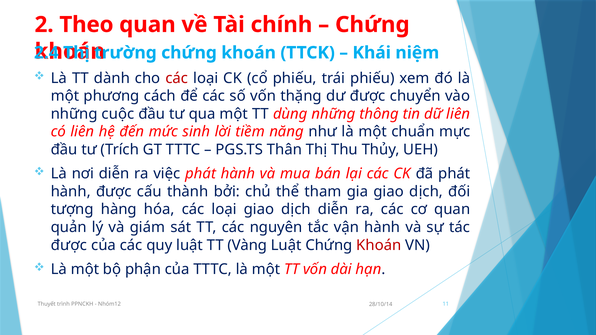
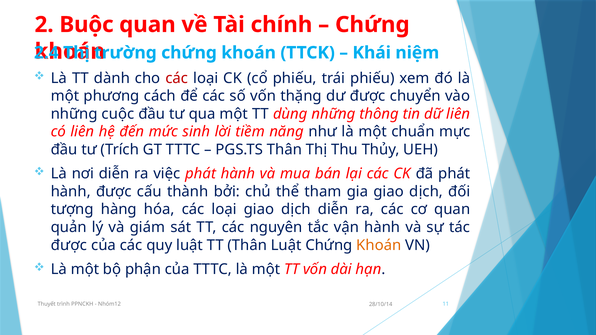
Theo: Theo -> Buộc
TT Vàng: Vàng -> Thân
Khoán at (379, 245) colour: red -> orange
